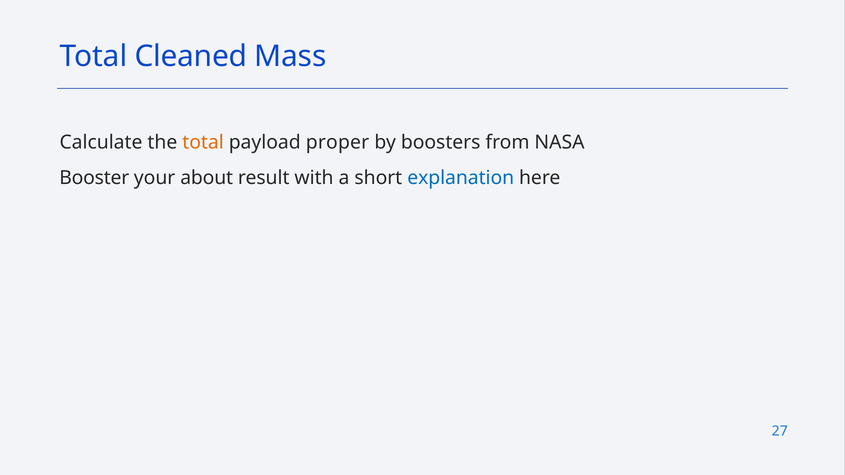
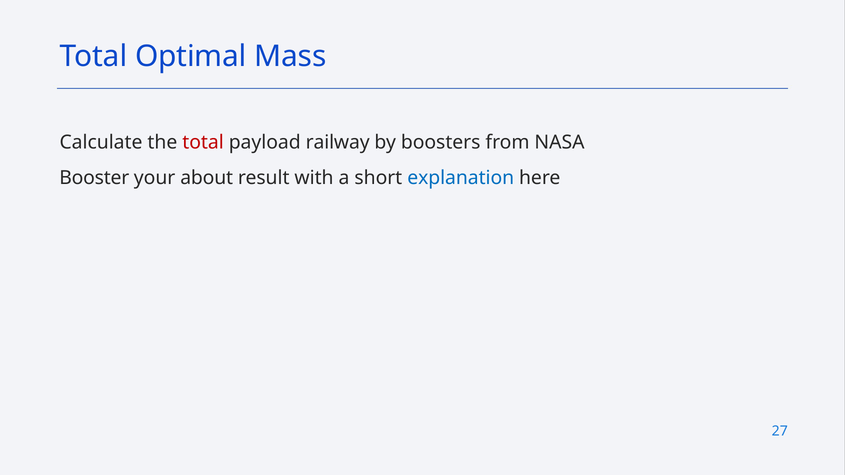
Cleaned: Cleaned -> Optimal
total at (203, 143) colour: orange -> red
proper: proper -> railway
